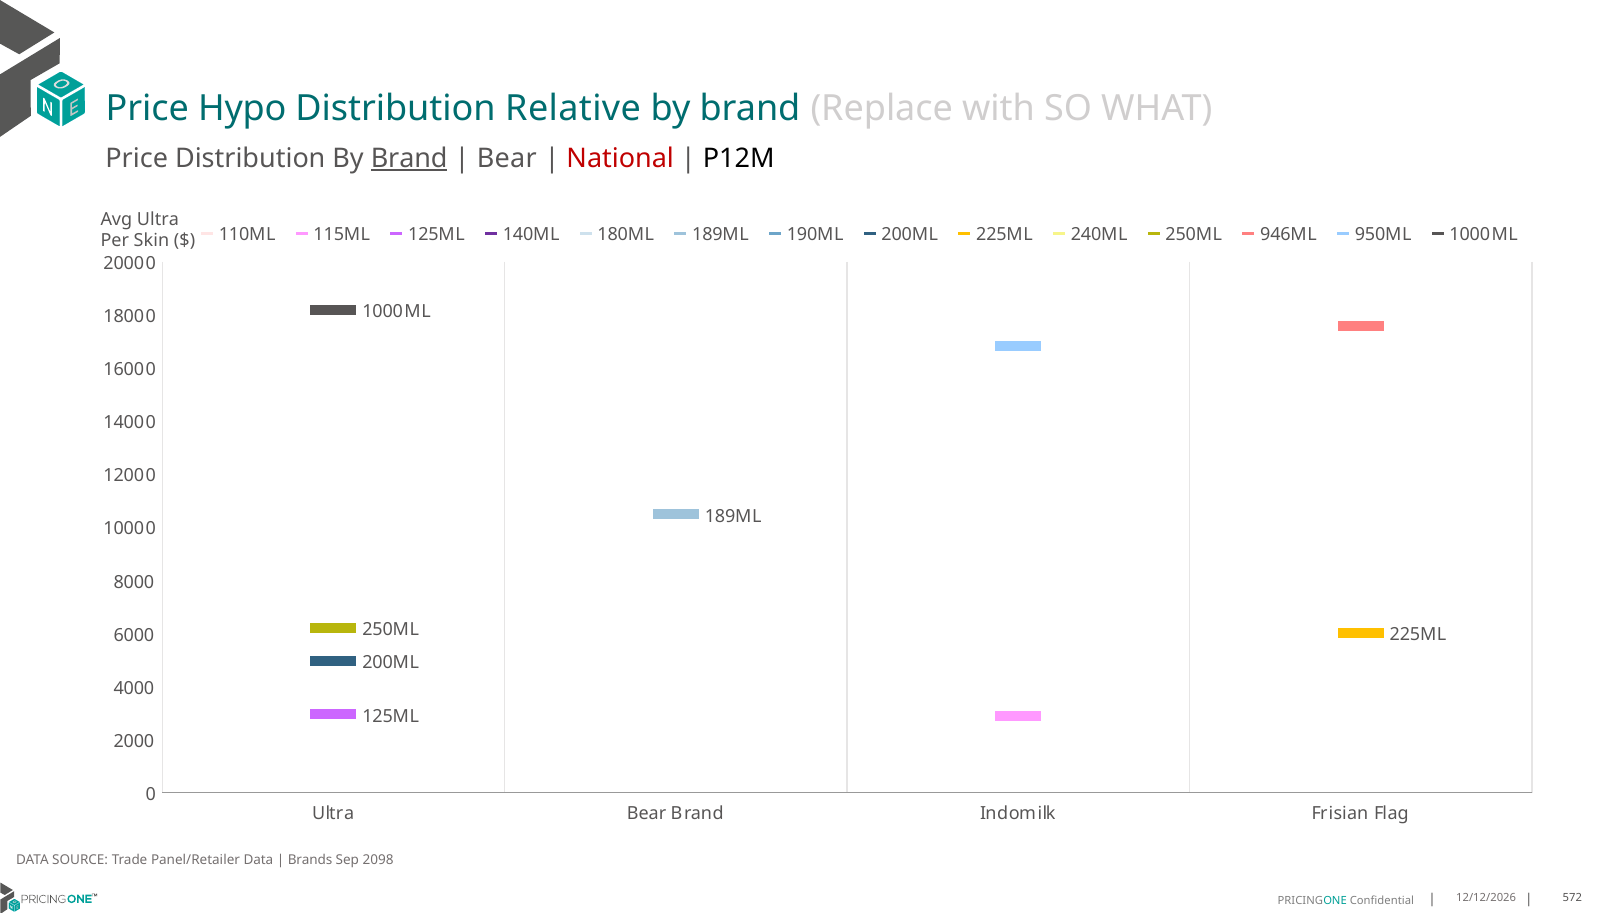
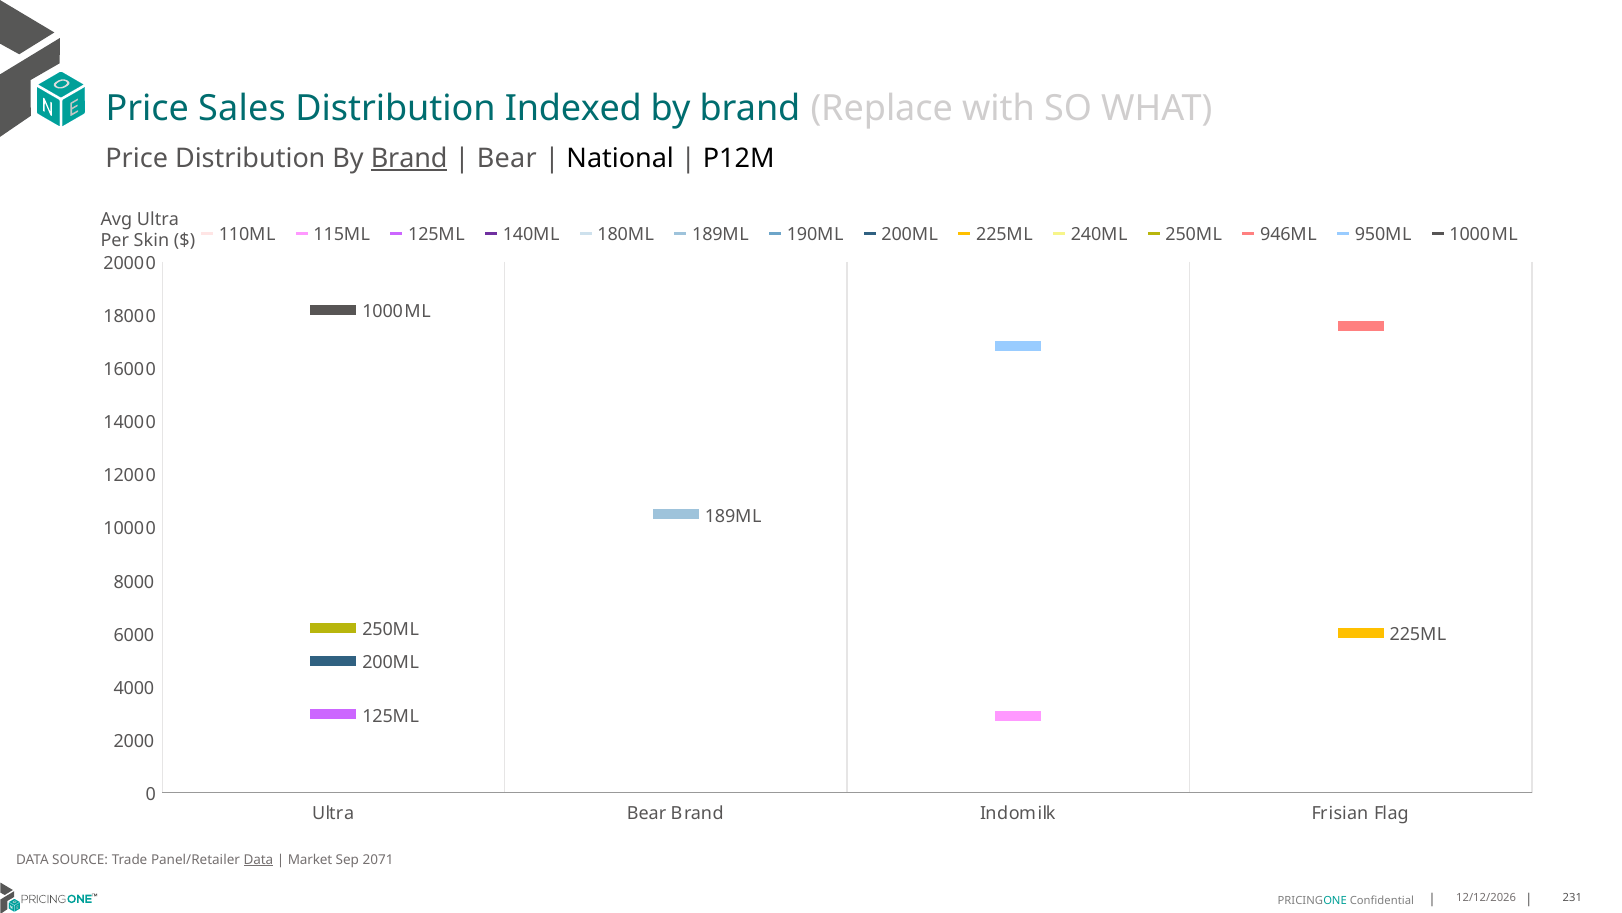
Hypo: Hypo -> Sales
Relative: Relative -> Indexed
National colour: red -> black
Data at (258, 859) underline: none -> present
Brands: Brands -> Market
2098: 2098 -> 2071
572: 572 -> 231
